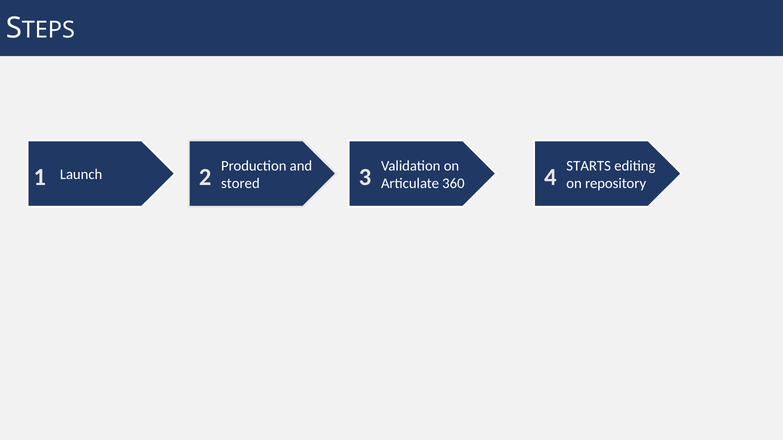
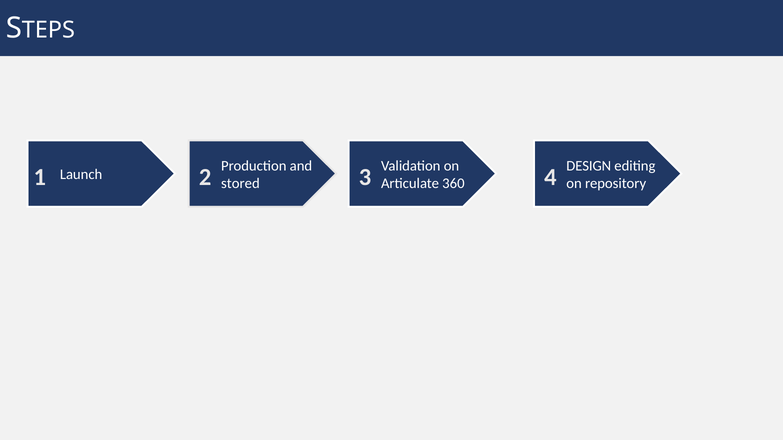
STARTS: STARTS -> DESIGN
